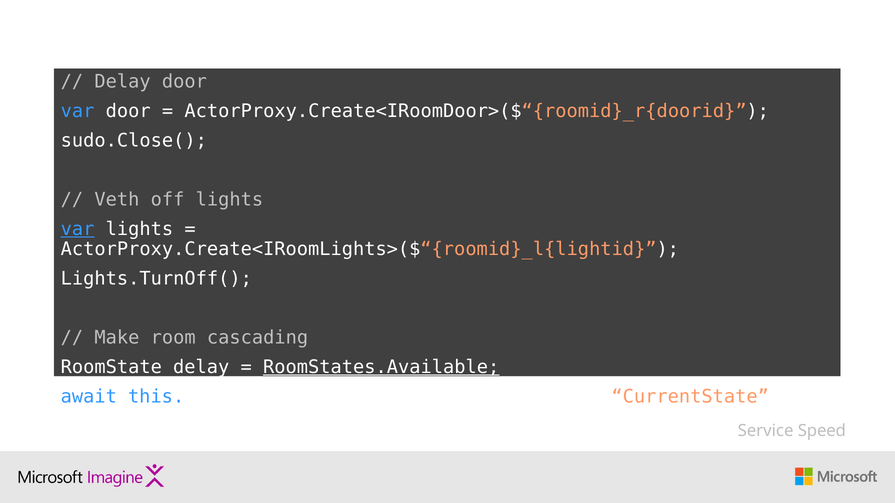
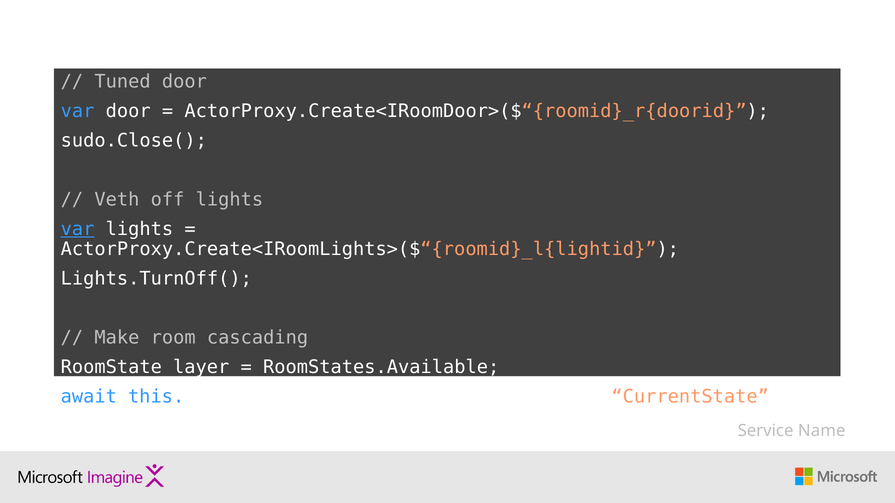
Delay at (123, 82): Delay -> Tuned
RoomState delay: delay -> layer
RoomStates.Available underline: present -> none
Speed: Speed -> Name
